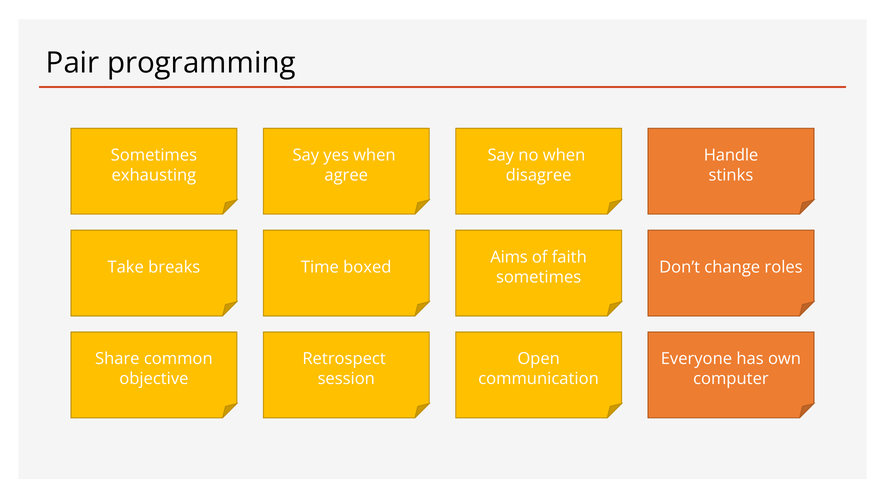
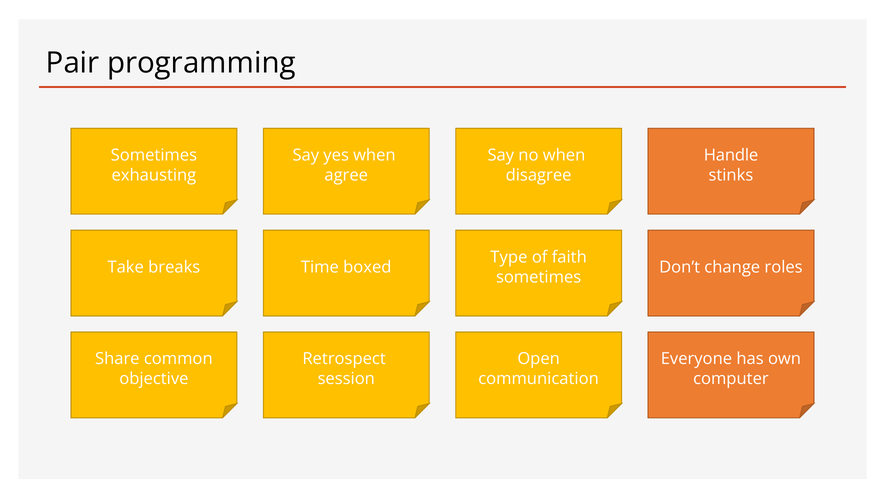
Aims: Aims -> Type
